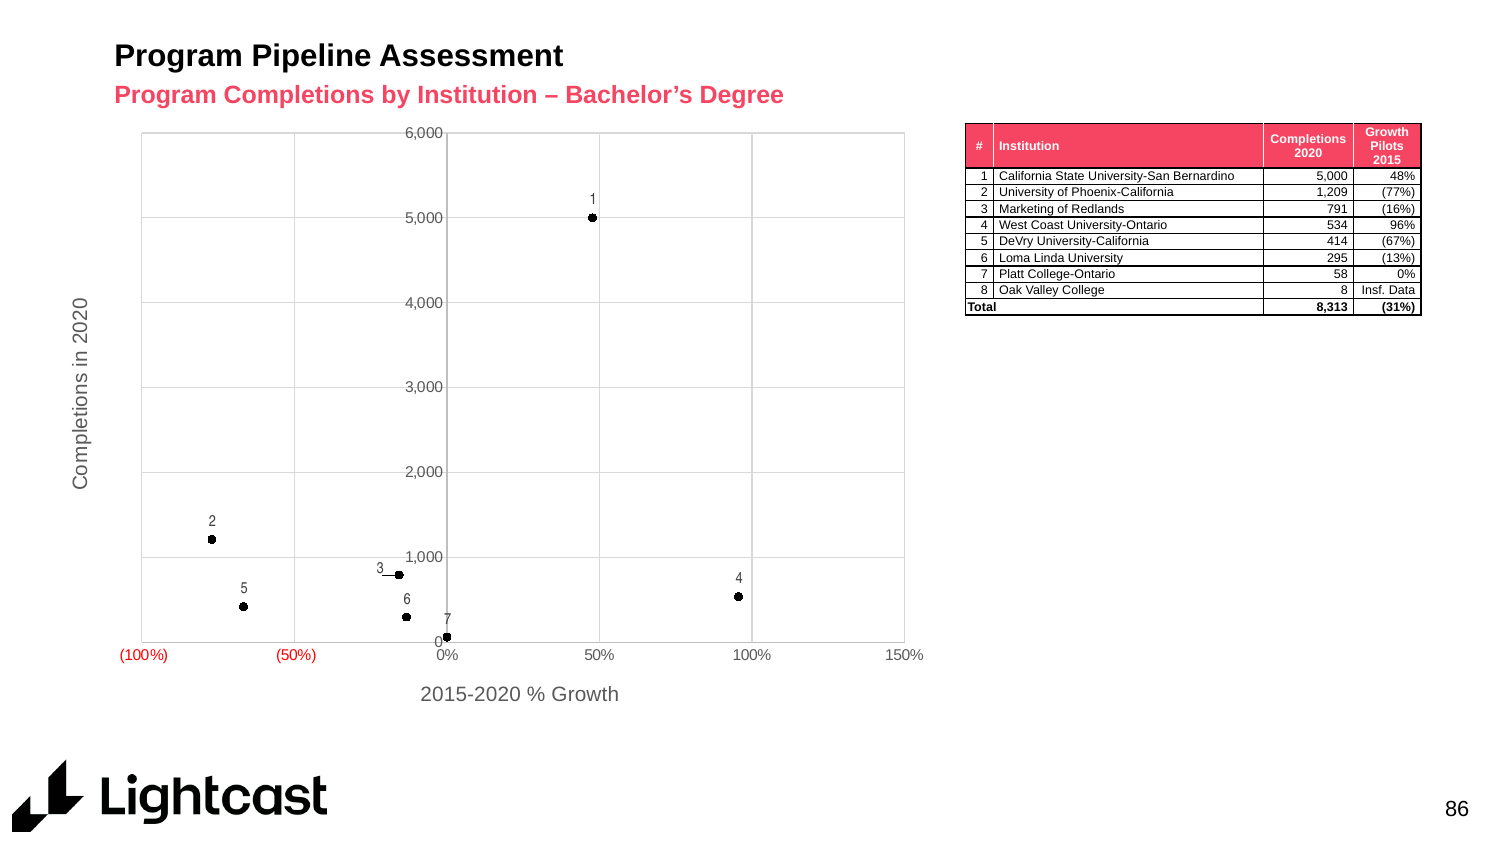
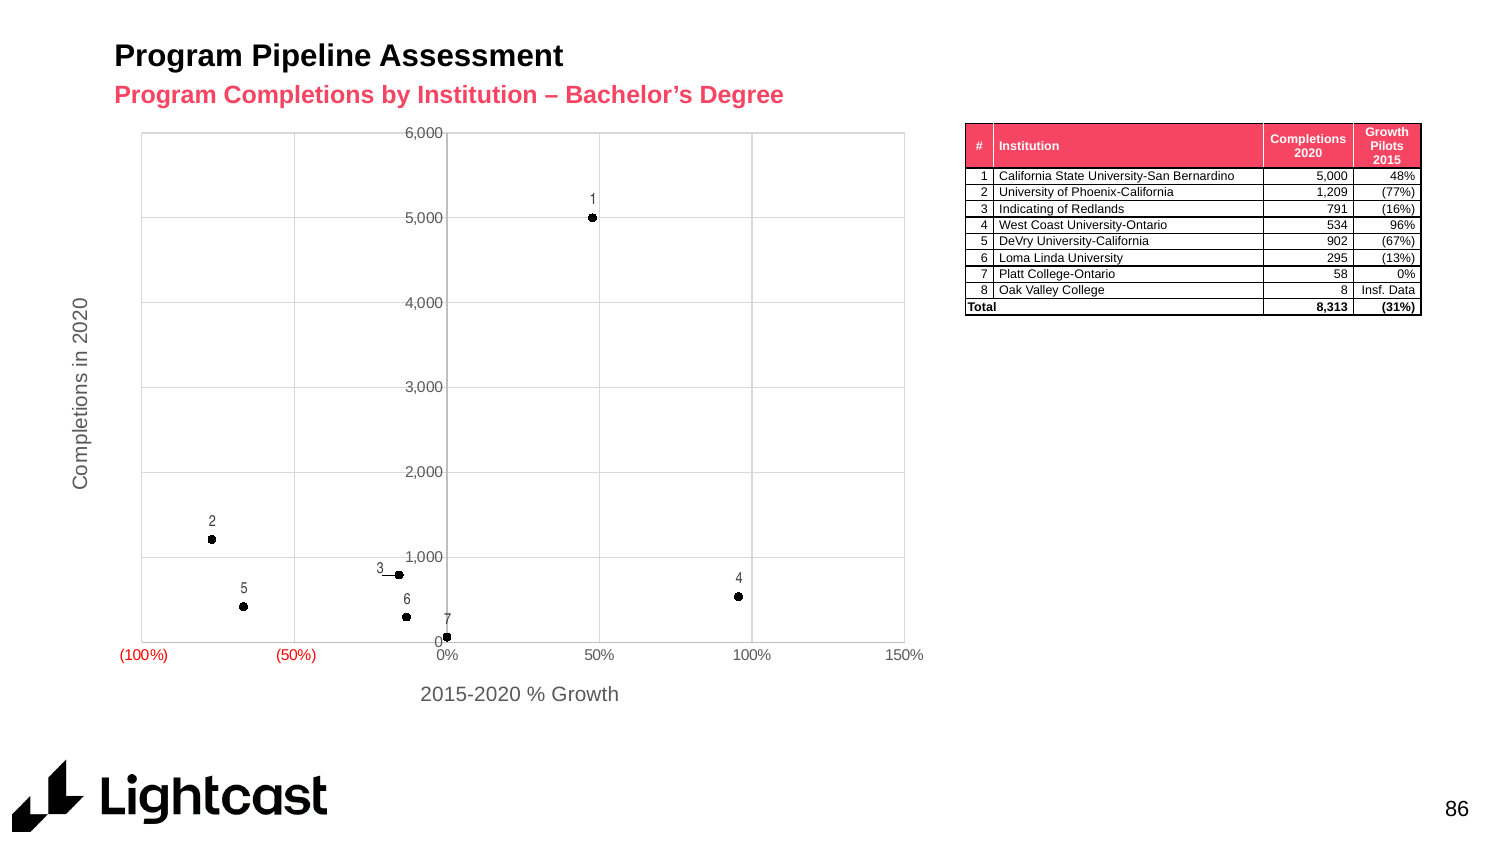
Marketing: Marketing -> Indicating
414: 414 -> 902
